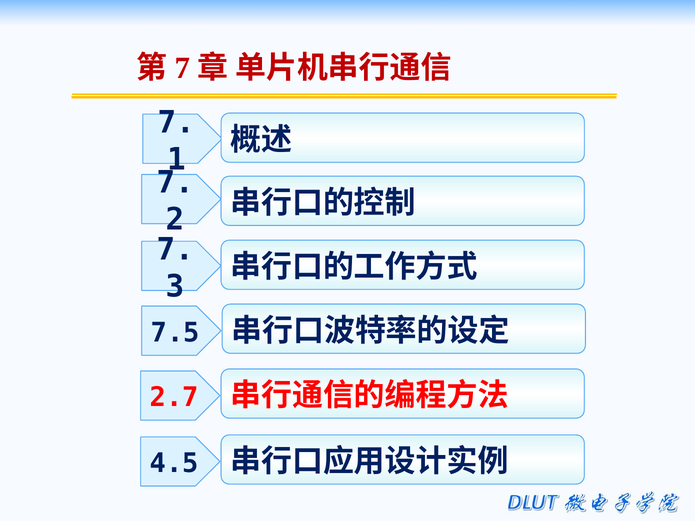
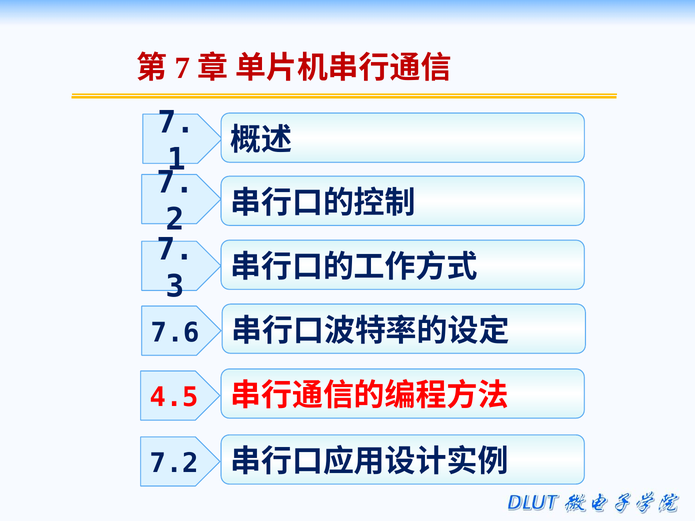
7.5: 7.5 -> 7.6
2.7: 2.7 -> 4.5
4.5: 4.5 -> 7.2
